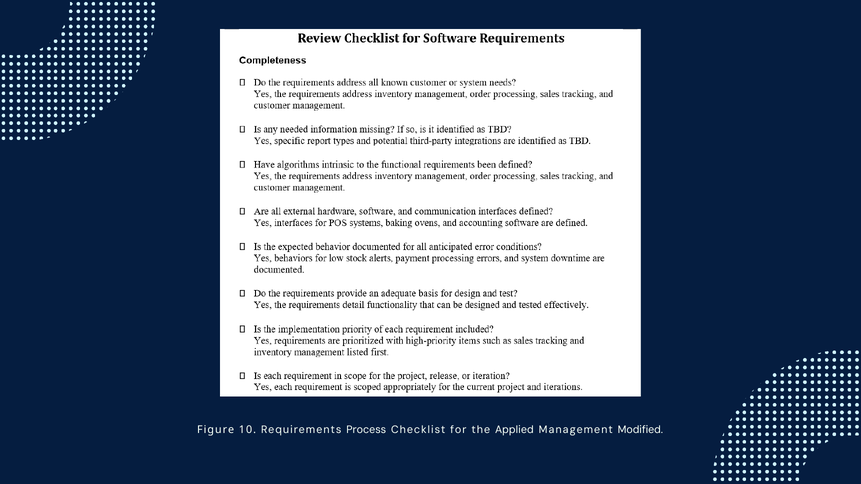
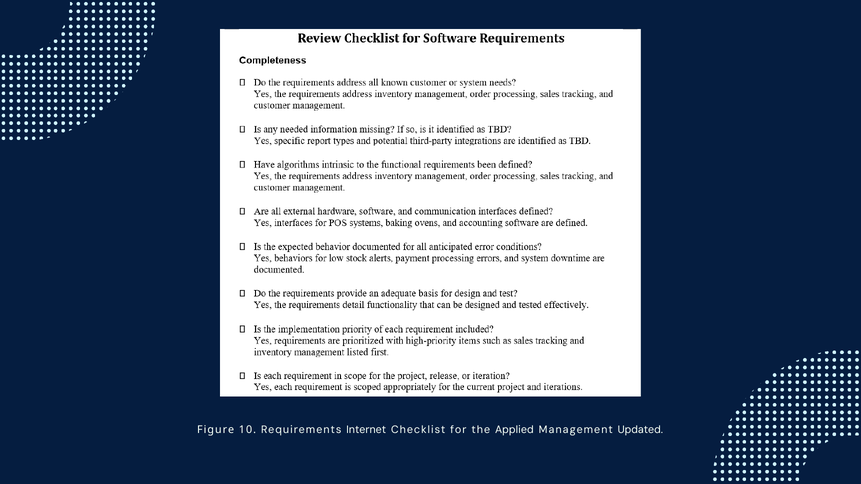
Process: Process -> Internet
Modified: Modified -> Updated
